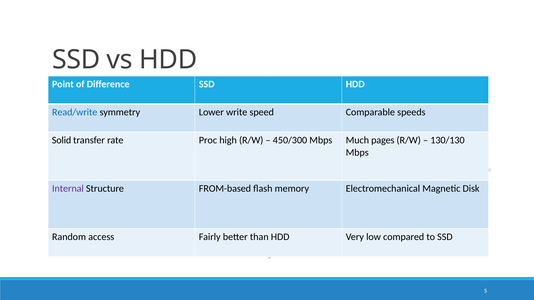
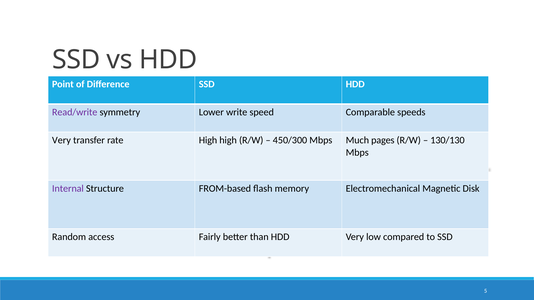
Read/write colour: blue -> purple
Solid at (62, 140): Solid -> Very
rate Proc: Proc -> High
